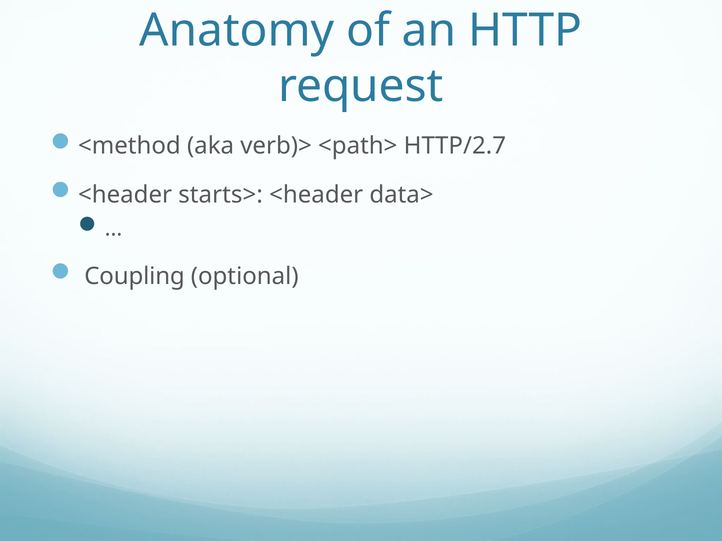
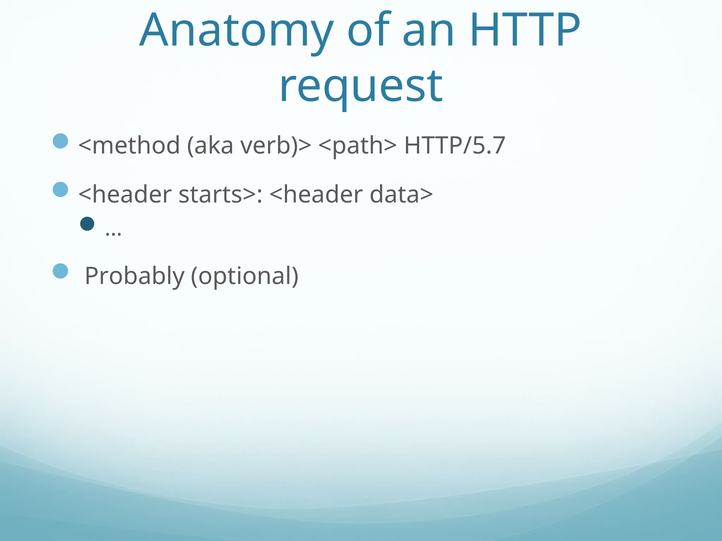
HTTP/2.7: HTTP/2.7 -> HTTP/5.7
Coupling: Coupling -> Probably
